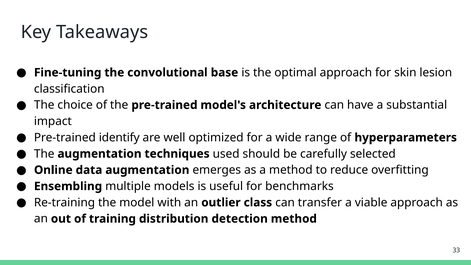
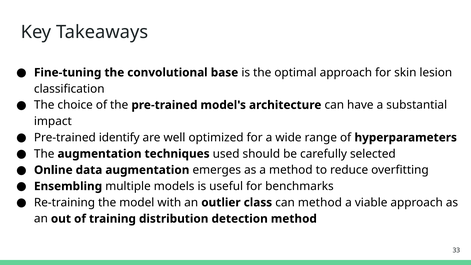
can transfer: transfer -> method
